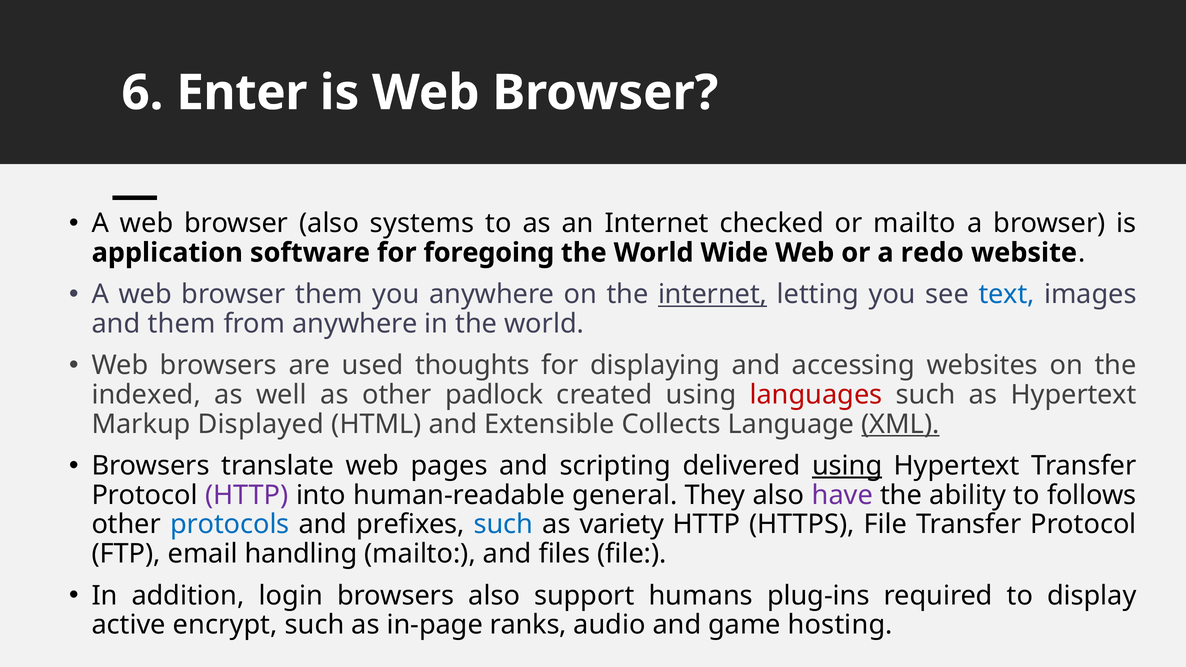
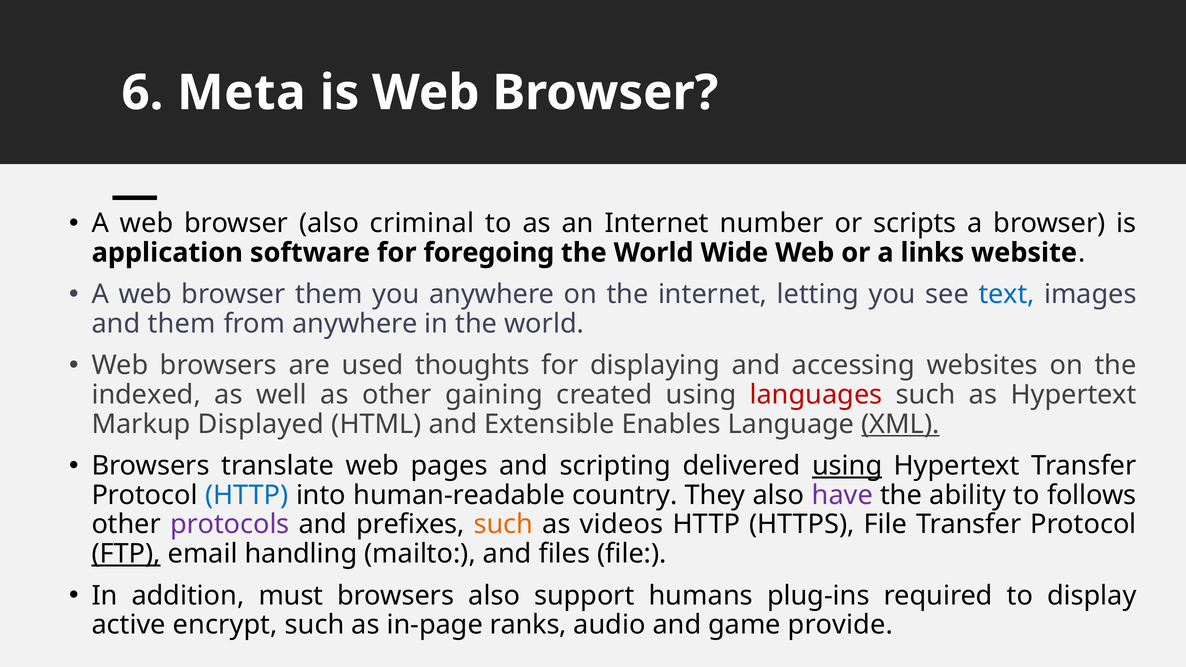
Enter: Enter -> Meta
systems: systems -> criminal
checked: checked -> number
or mailto: mailto -> scripts
redo: redo -> links
internet at (713, 294) underline: present -> none
padlock: padlock -> gaining
Collects: Collects -> Enables
HTTP at (247, 495) colour: purple -> blue
general: general -> country
protocols colour: blue -> purple
such at (504, 525) colour: blue -> orange
variety: variety -> videos
FTP underline: none -> present
login: login -> must
hosting: hosting -> provide
